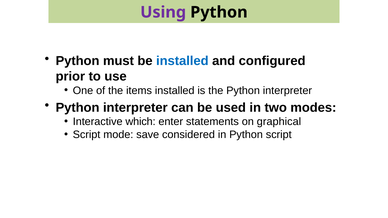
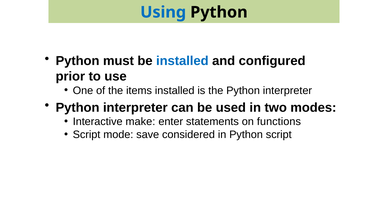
Using colour: purple -> blue
which: which -> make
graphical: graphical -> functions
